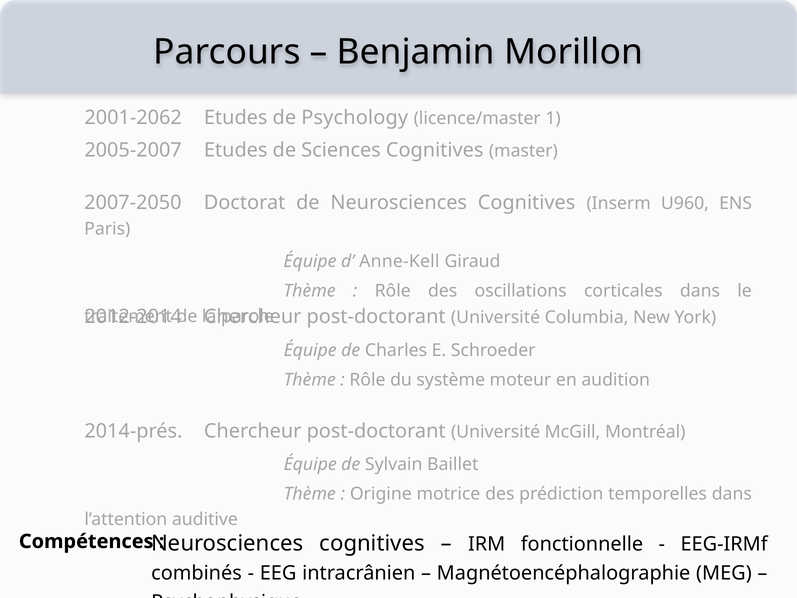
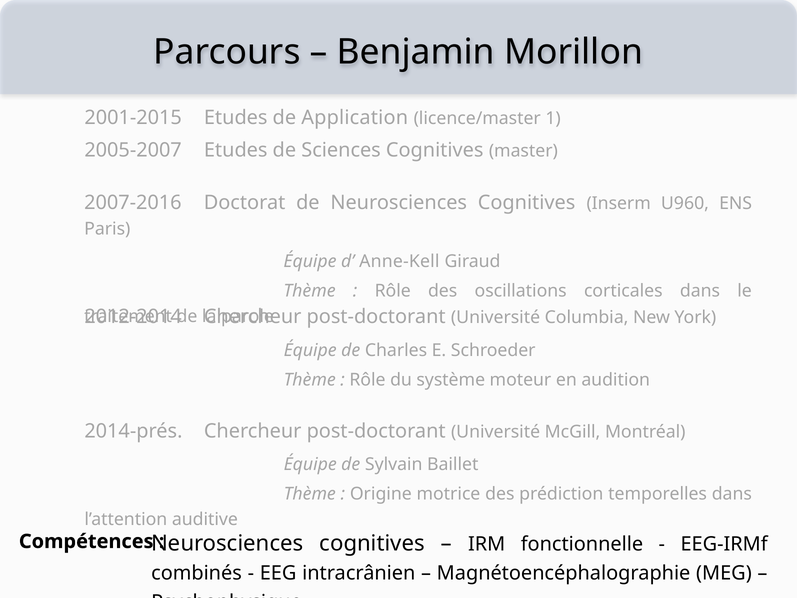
2001-2062: 2001-2062 -> 2001-2015
Psychology: Psychology -> Application
2007-2050: 2007-2050 -> 2007-2016
